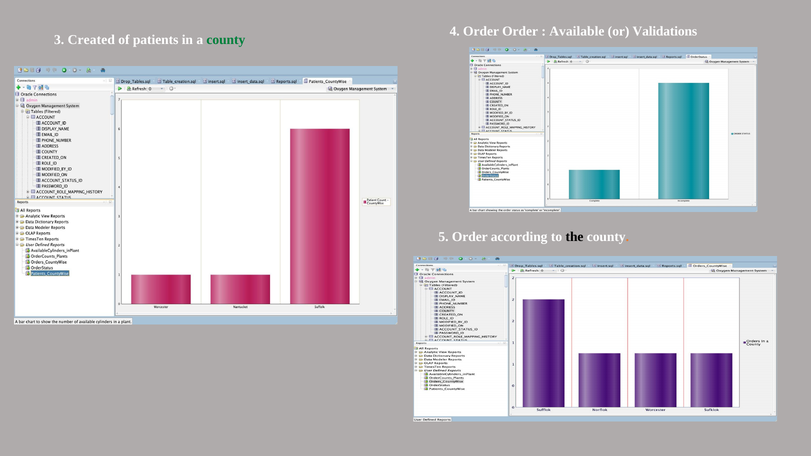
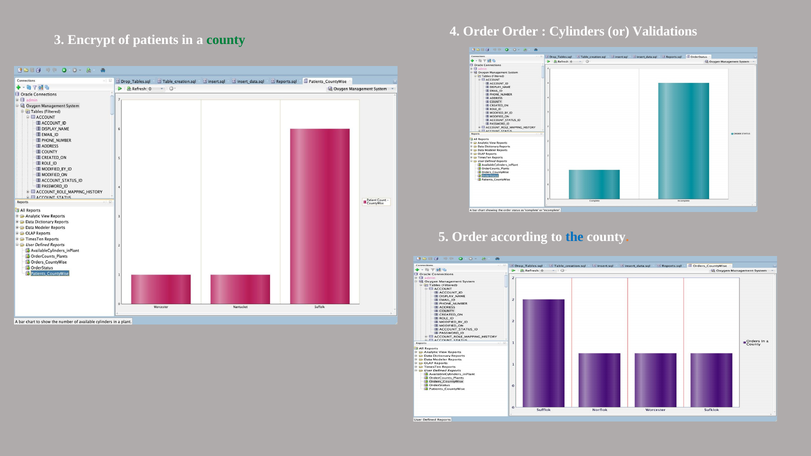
Available: Available -> Cylinders
Created: Created -> Encrypt
the colour: black -> blue
